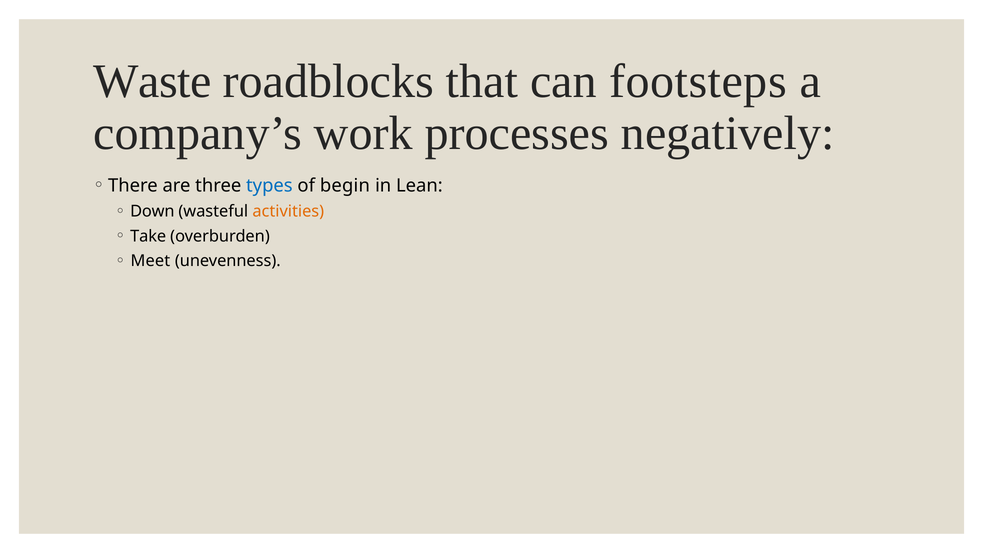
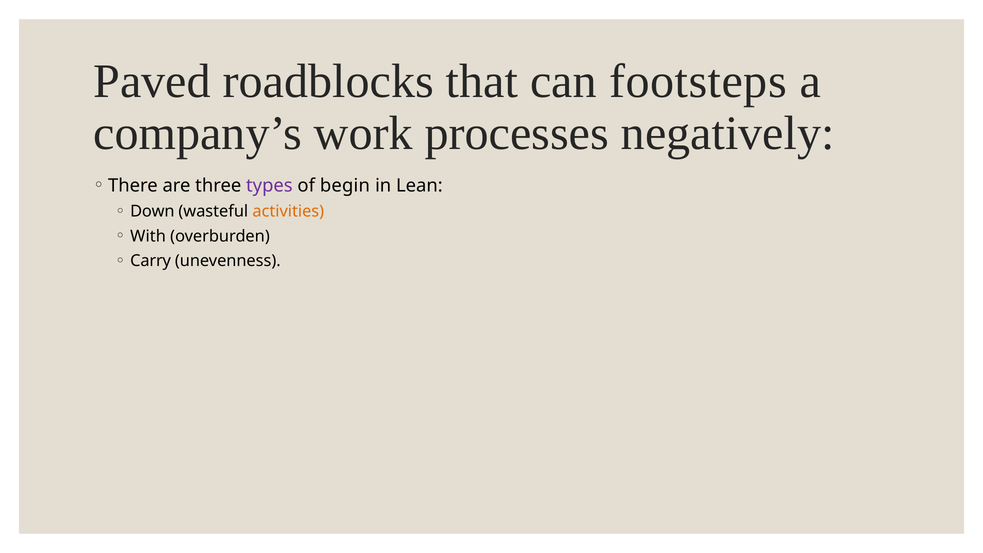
Waste: Waste -> Paved
types colour: blue -> purple
Take: Take -> With
Meet: Meet -> Carry
